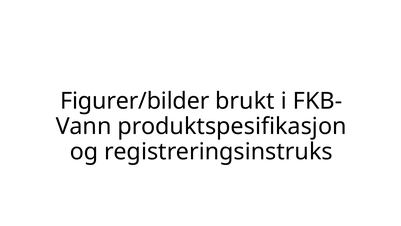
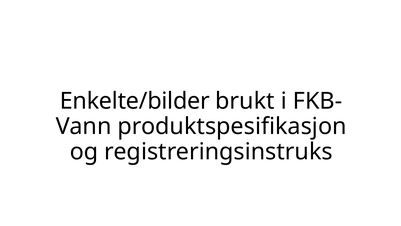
Figurer/bilder: Figurer/bilder -> Enkelte/bilder
